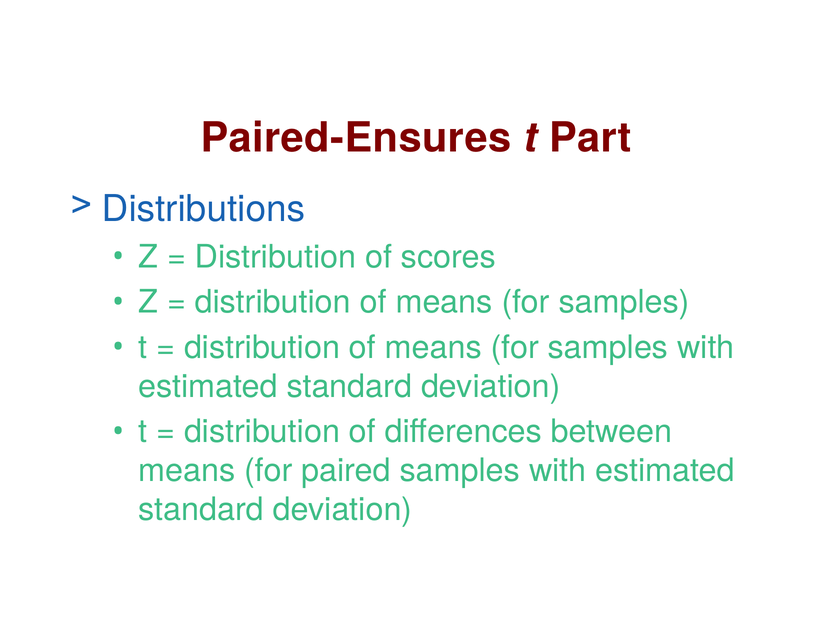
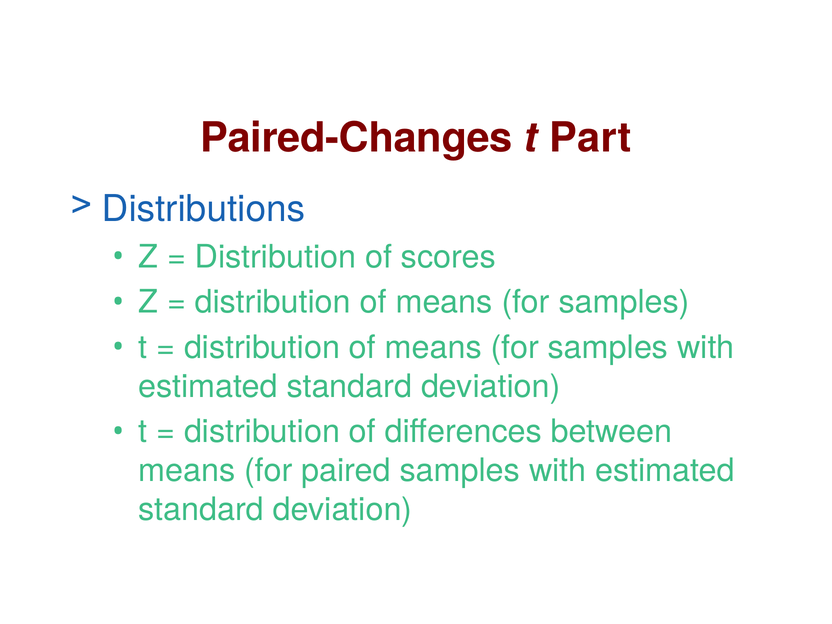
Paired-Ensures: Paired-Ensures -> Paired-Changes
